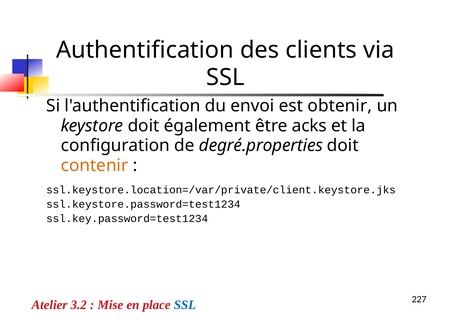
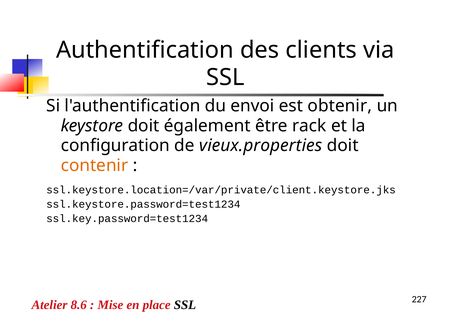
acks: acks -> rack
degré.properties: degré.properties -> vieux.properties
3.2: 3.2 -> 8.6
SSL at (185, 305) colour: blue -> black
